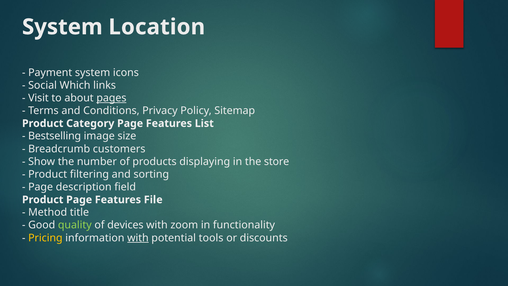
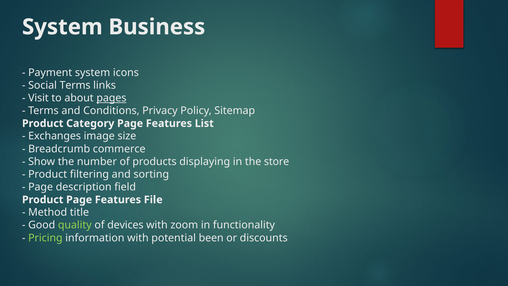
Location: Location -> Business
Social Which: Which -> Terms
Bestselling: Bestselling -> Exchanges
customers: customers -> commerce
Pricing colour: yellow -> light green
with at (138, 238) underline: present -> none
tools: tools -> been
